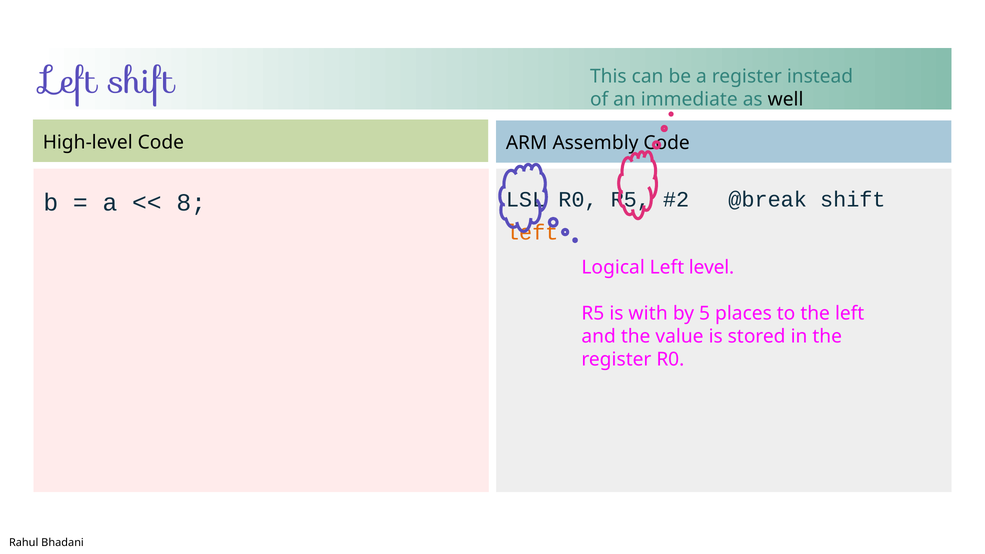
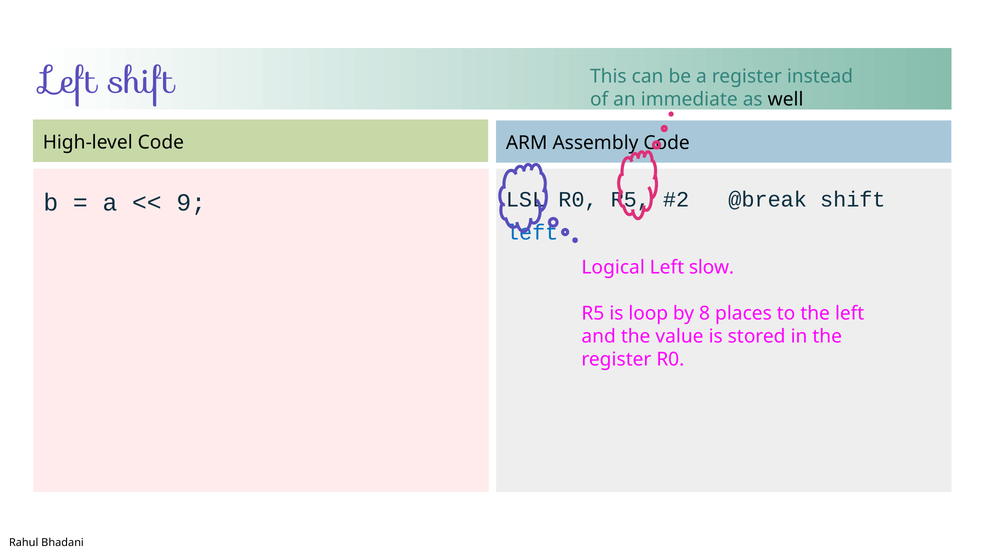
8: 8 -> 9
left at (532, 233) colour: orange -> blue
level: level -> slow
with: with -> loop
5: 5 -> 8
